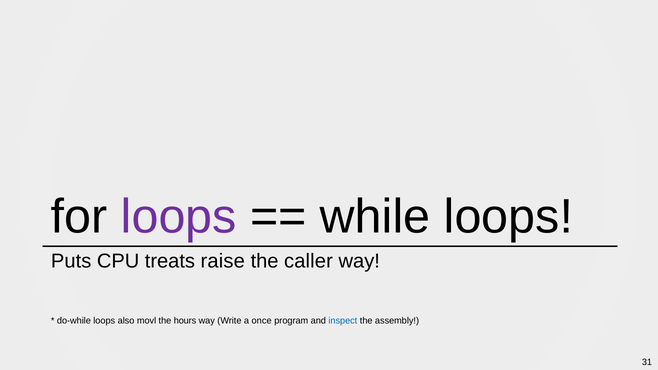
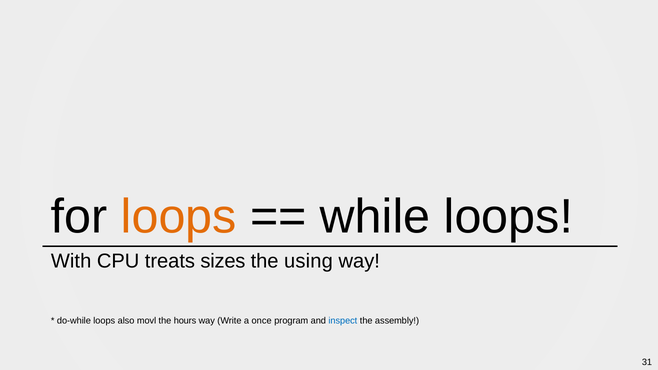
loops at (179, 217) colour: purple -> orange
Puts: Puts -> With
raise: raise -> sizes
caller: caller -> using
